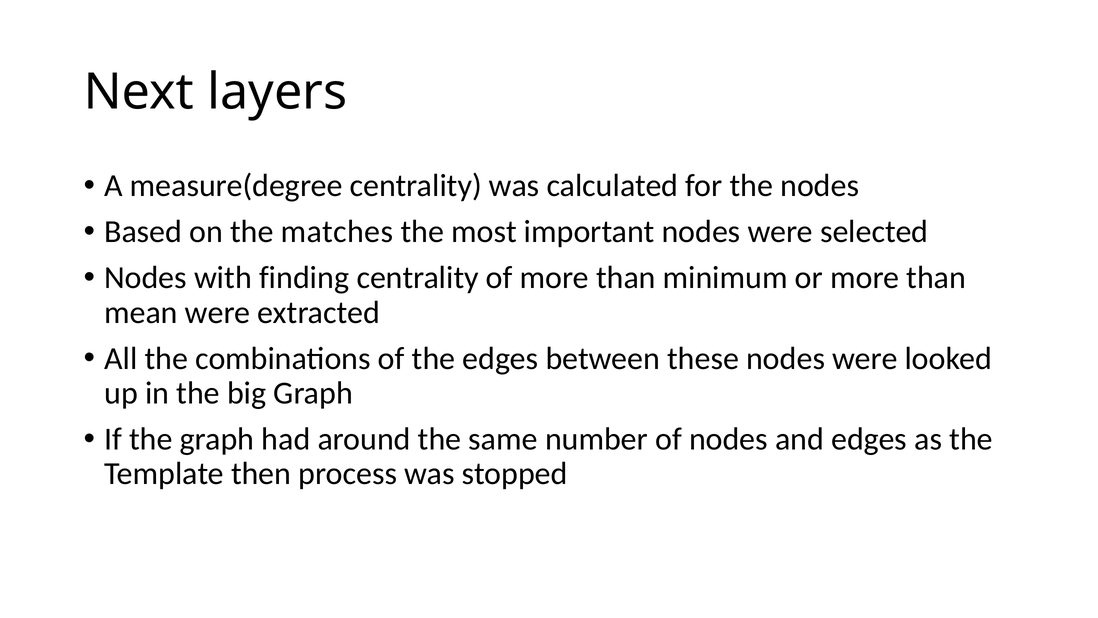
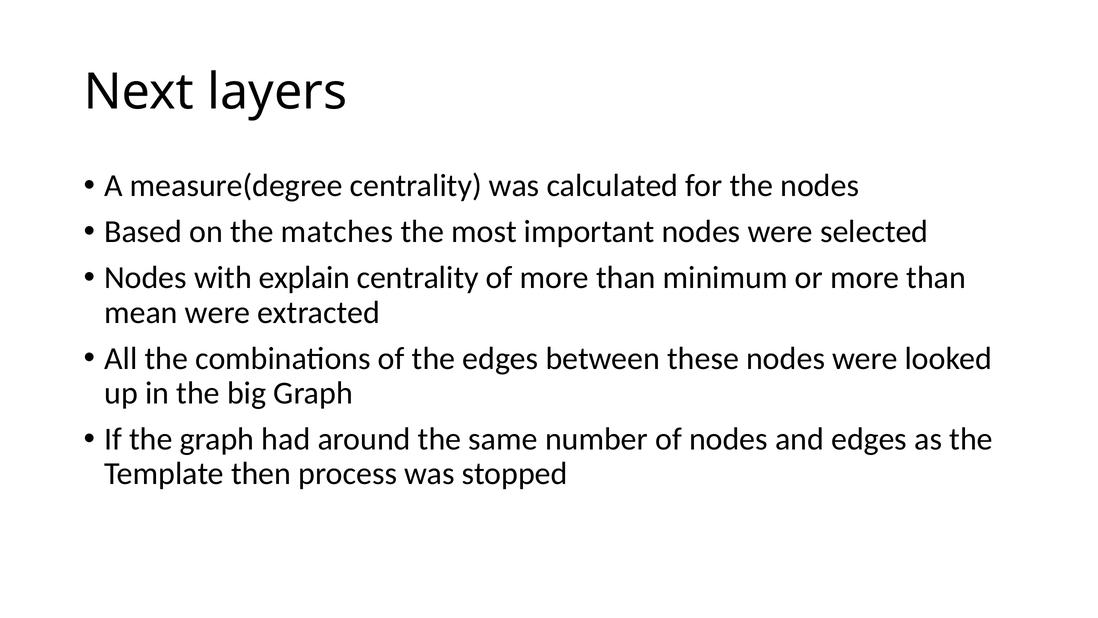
finding: finding -> explain
